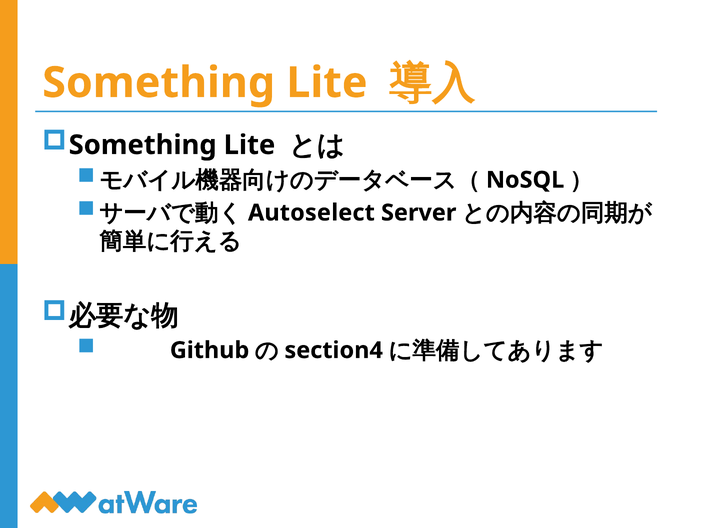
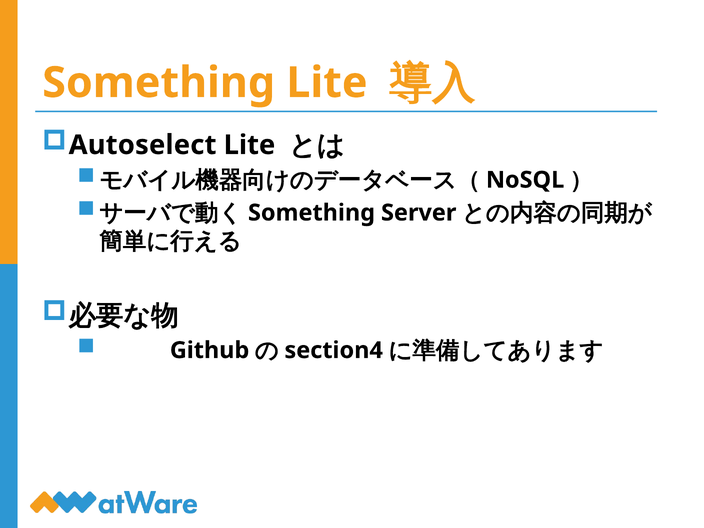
Something at (143, 145): Something -> Autoselect
Autoselect at (311, 213): Autoselect -> Something
